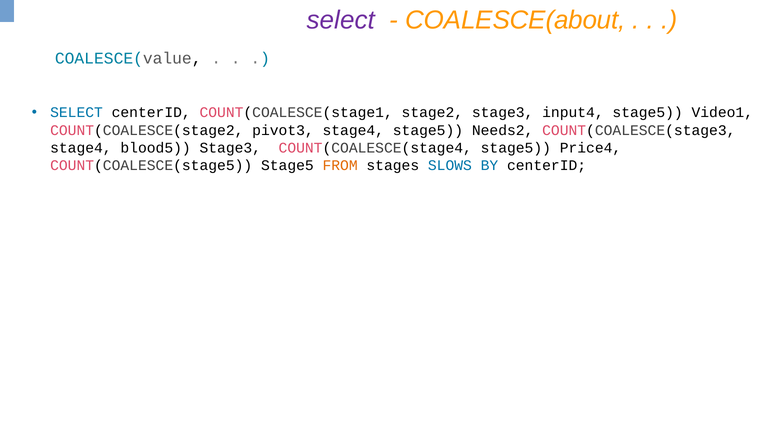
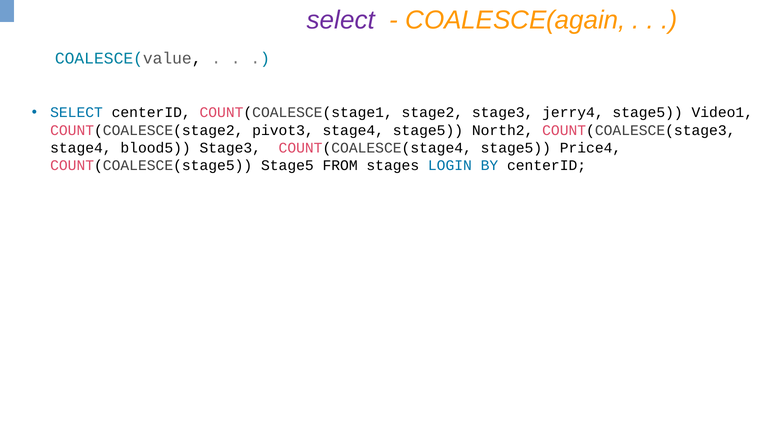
COALESCE(about: COALESCE(about -> COALESCE(again
input4: input4 -> jerry4
Needs2: Needs2 -> North2
FROM colour: orange -> black
SLOWS: SLOWS -> LOGIN
